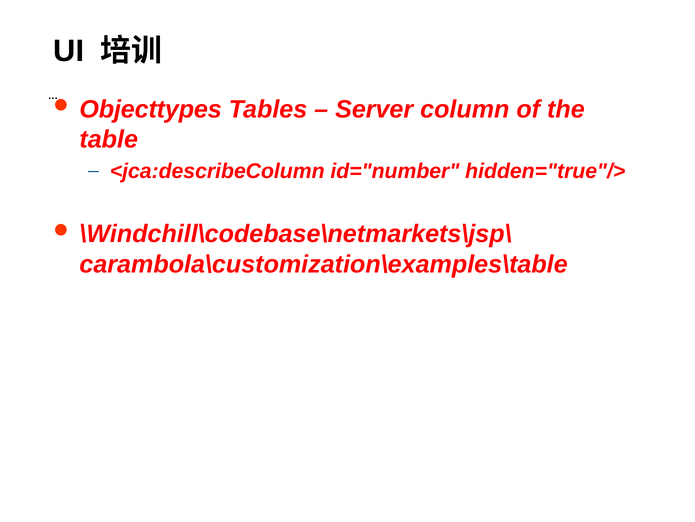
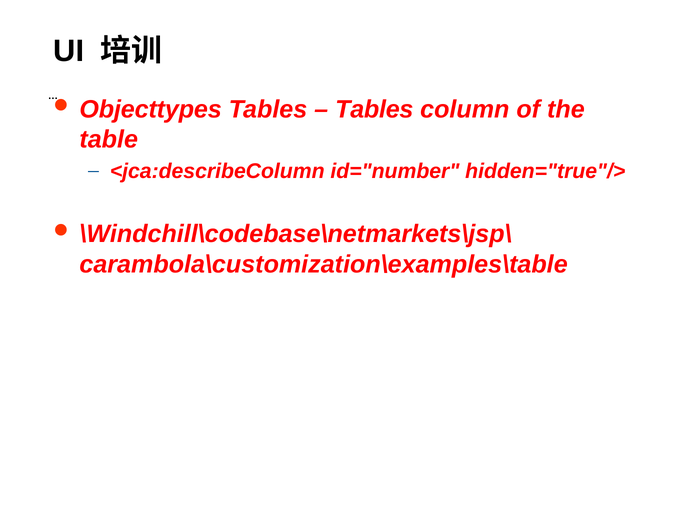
Server at (374, 109): Server -> Tables
